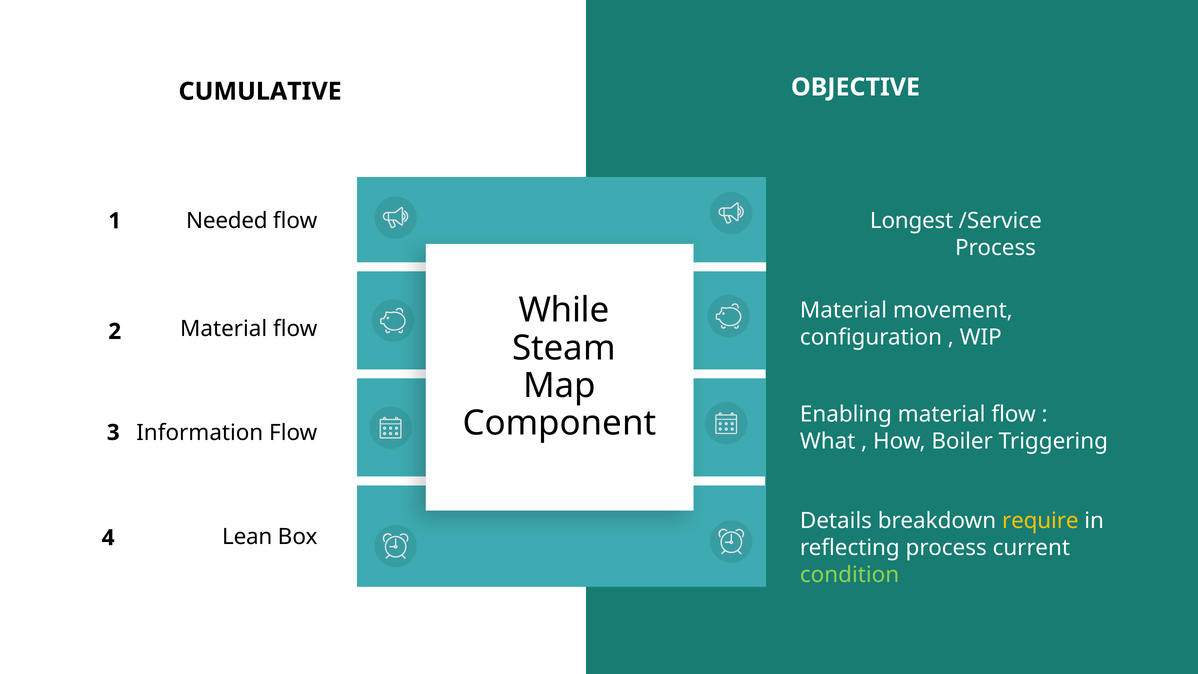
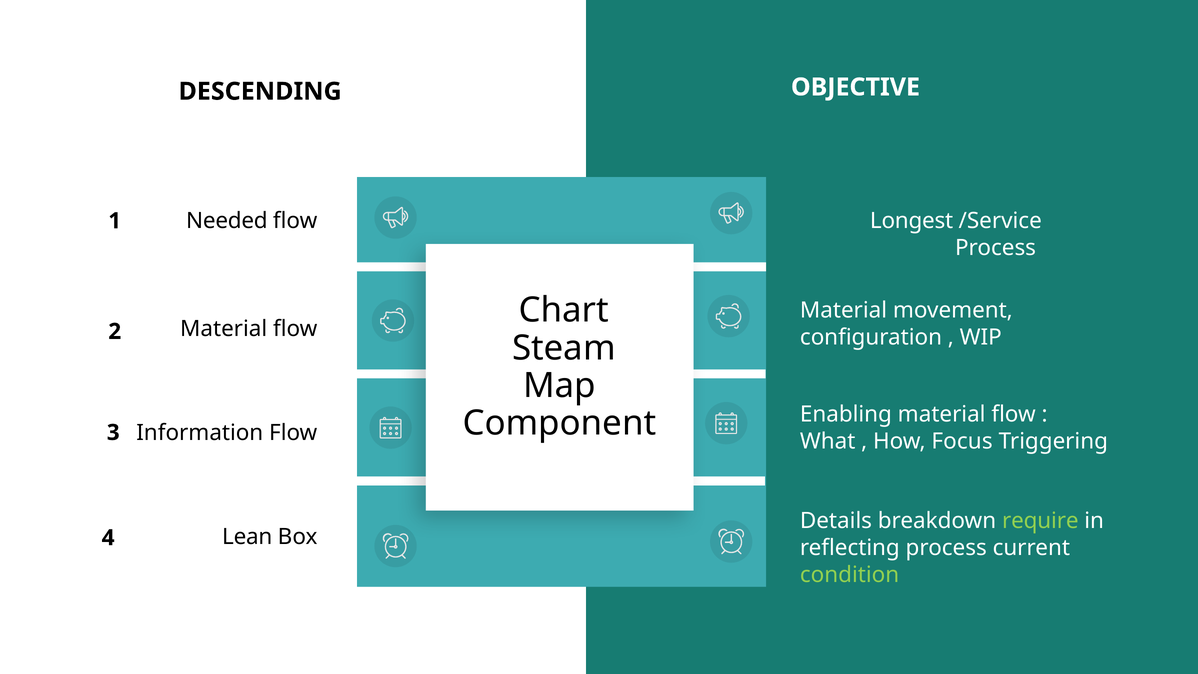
CUMULATIVE: CUMULATIVE -> DESCENDING
While: While -> Chart
Boiler: Boiler -> Focus
require colour: yellow -> light green
